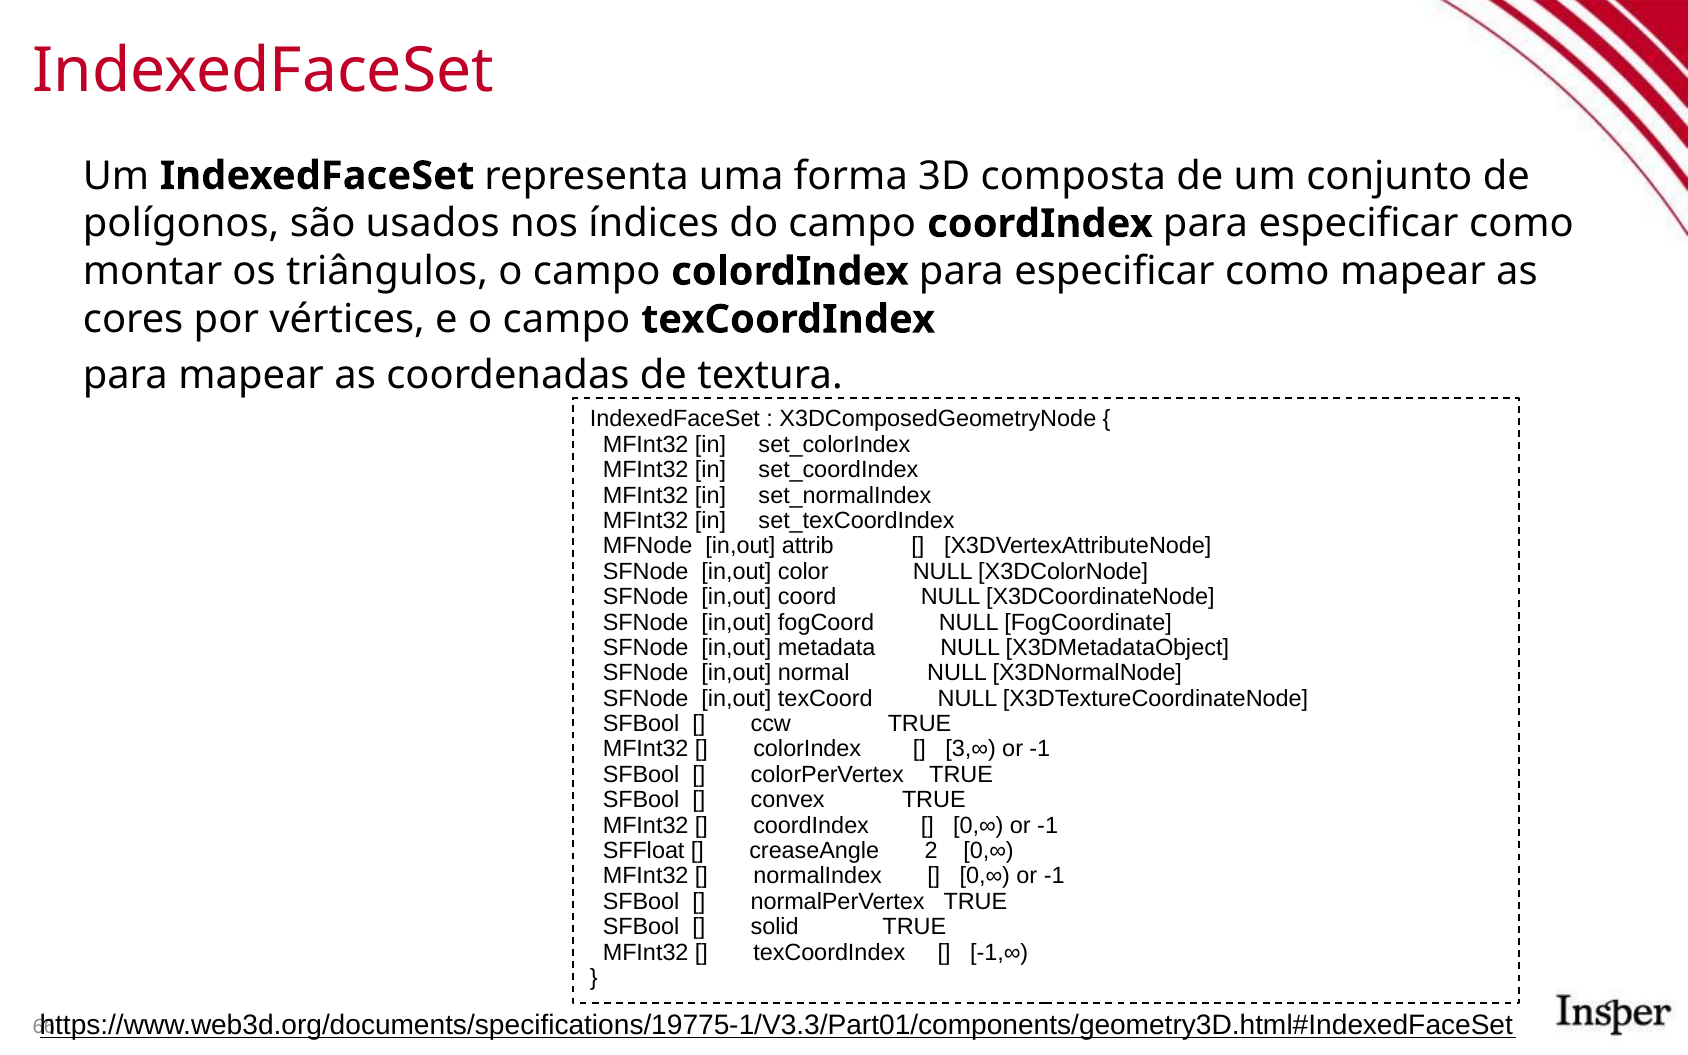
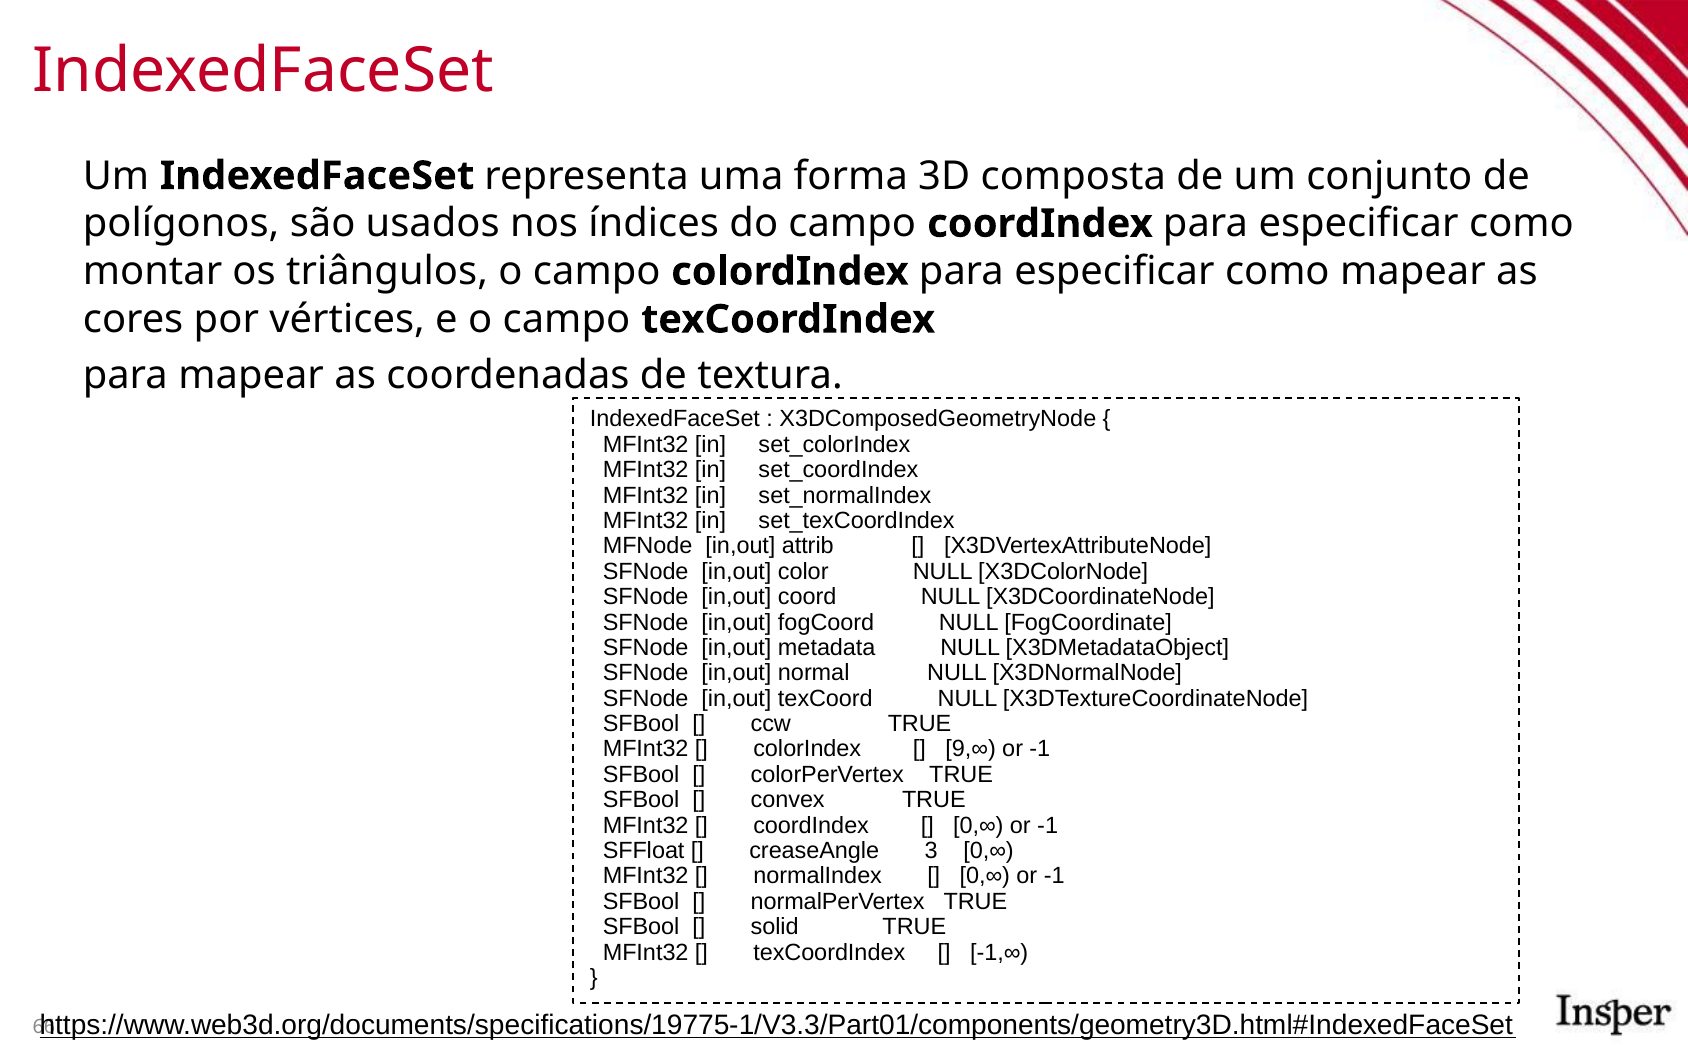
3,∞: 3,∞ -> 9,∞
2: 2 -> 3
